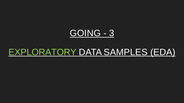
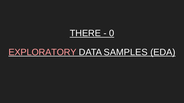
GOING: GOING -> THERE
3: 3 -> 0
EXPLORATORY colour: light green -> pink
